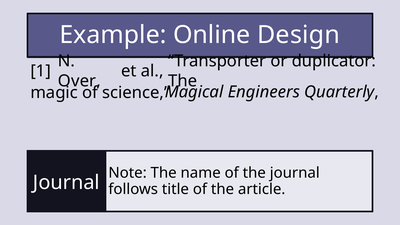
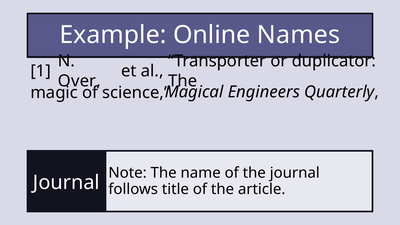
Design: Design -> Names
